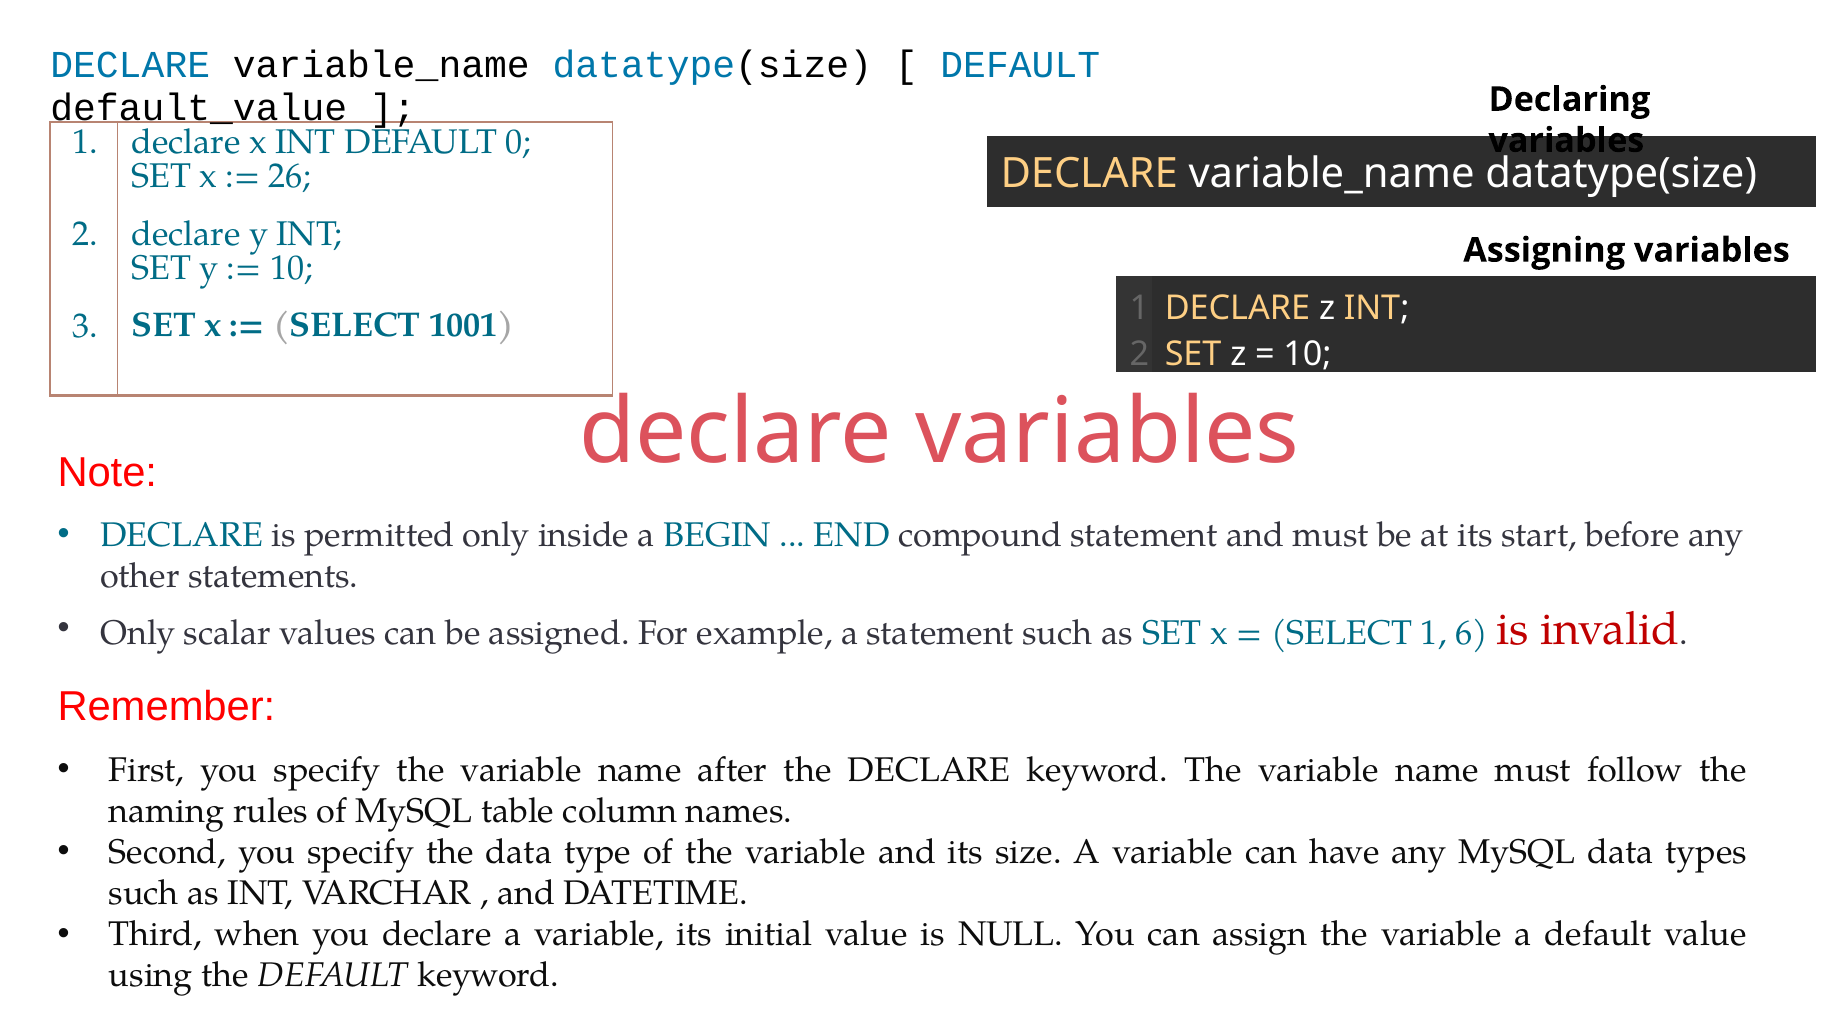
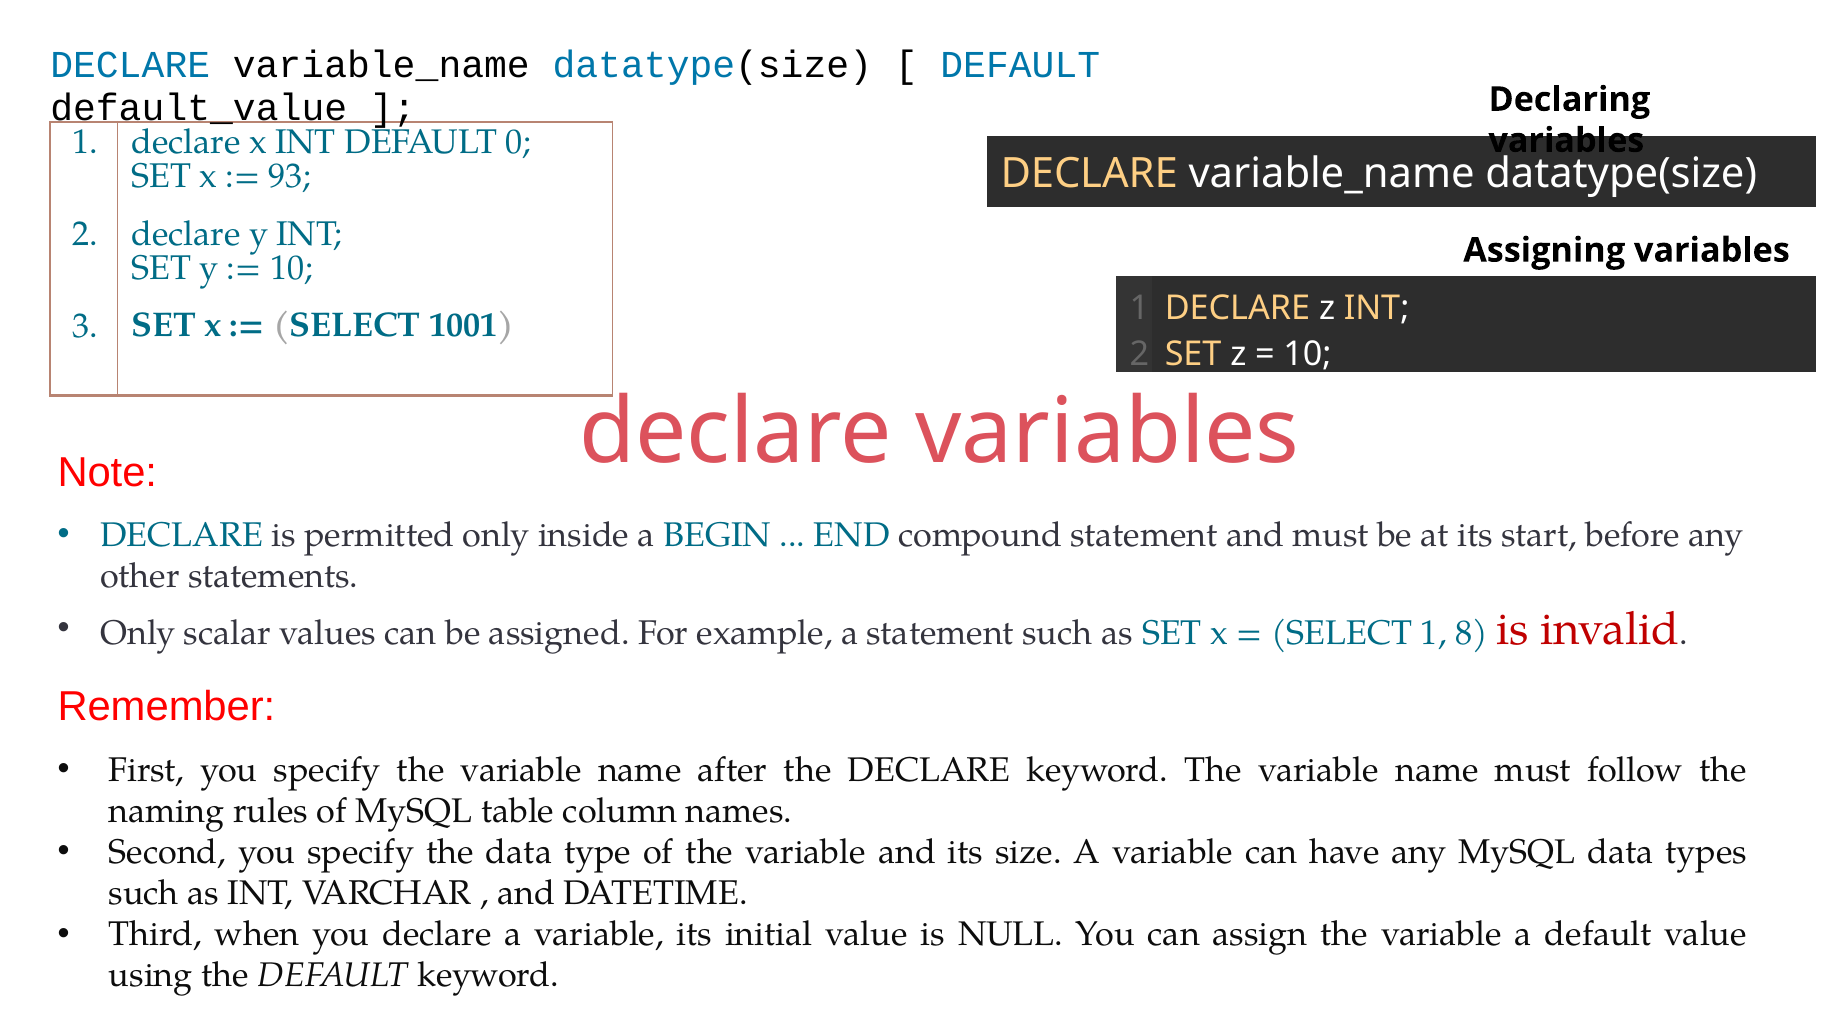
26: 26 -> 93
6: 6 -> 8
